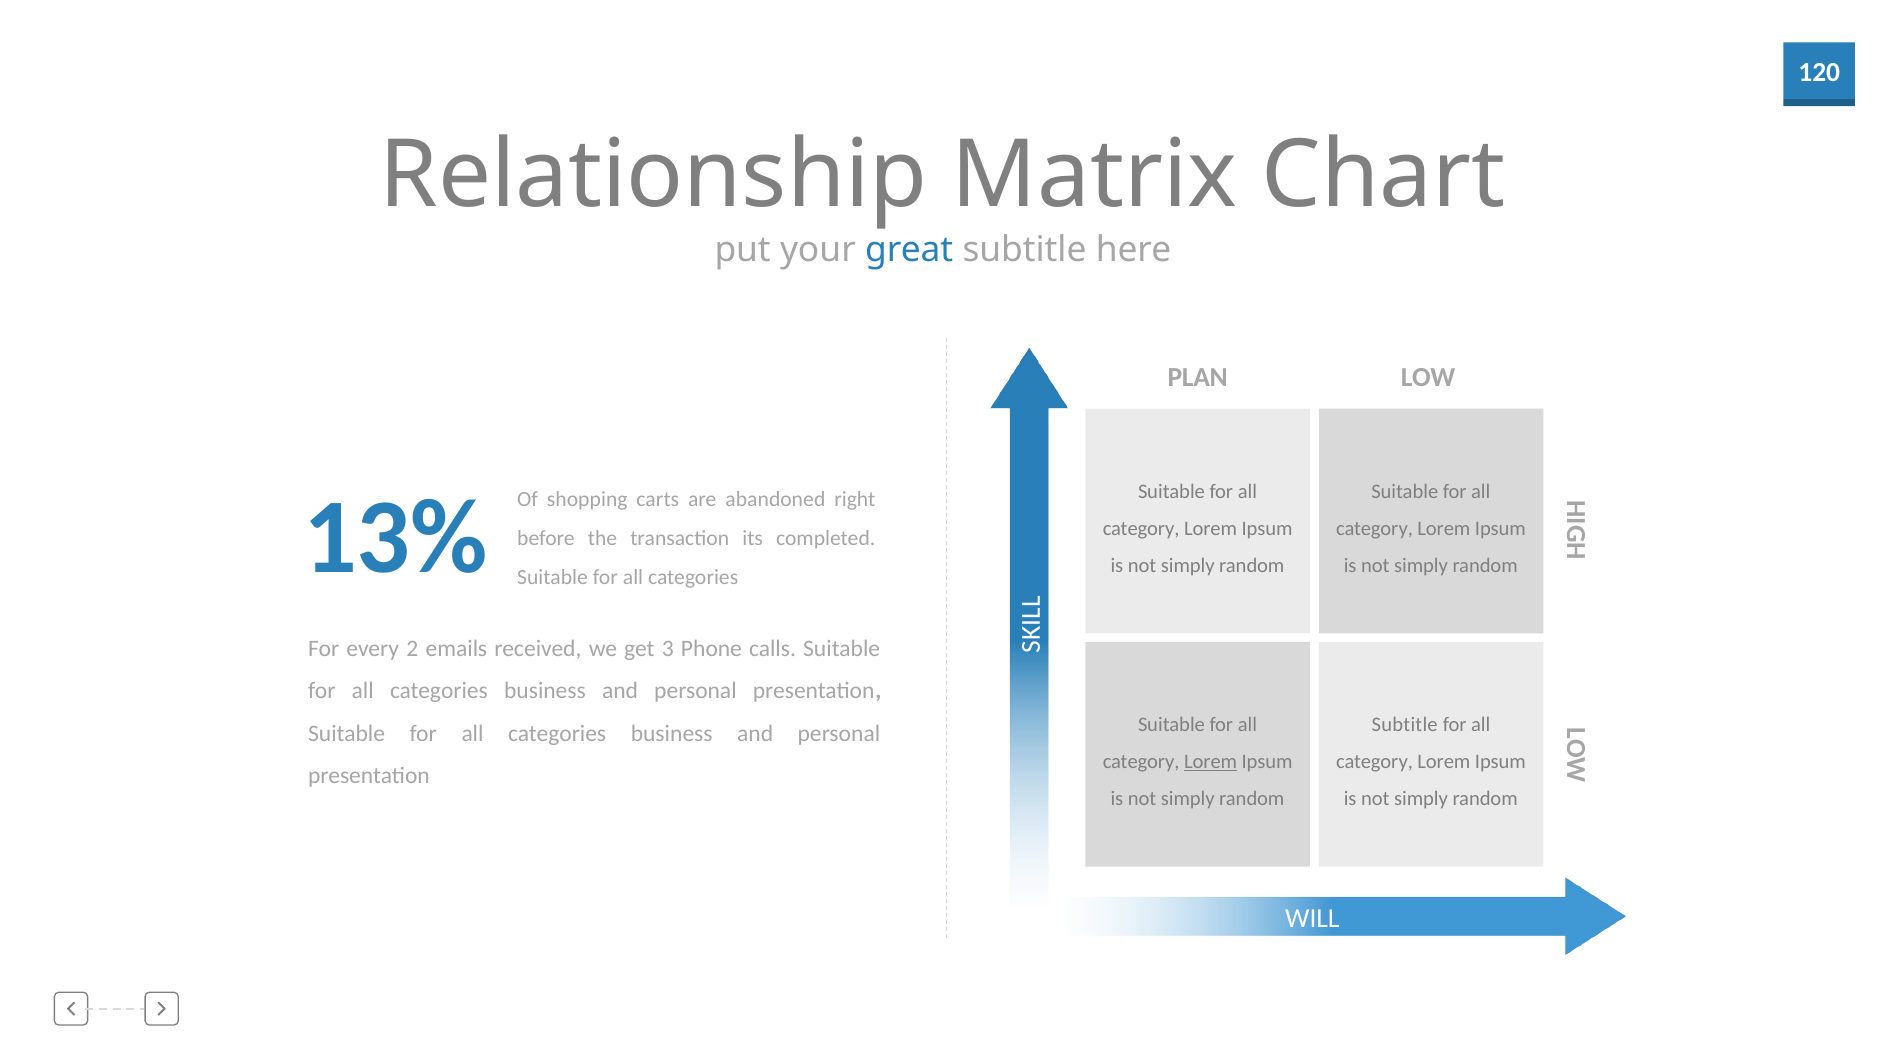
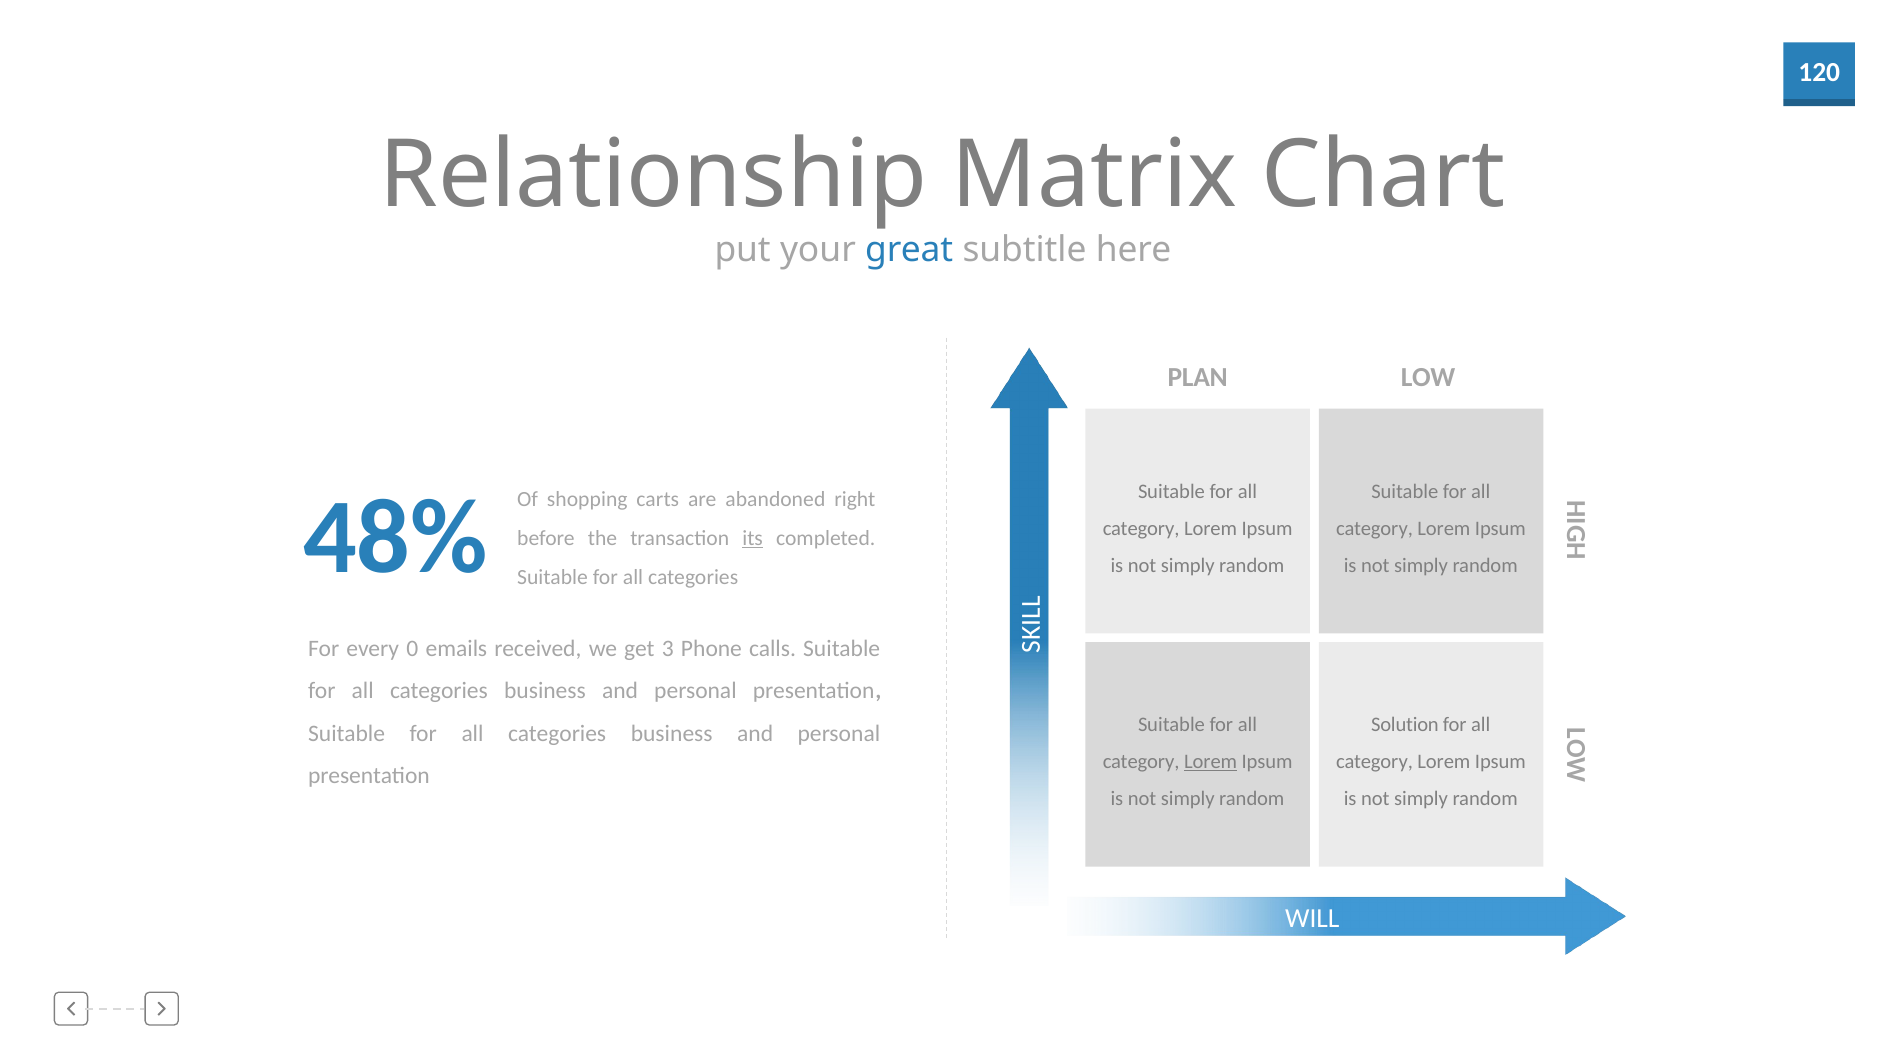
13%: 13% -> 48%
its underline: none -> present
2: 2 -> 0
Subtitle at (1405, 725): Subtitle -> Solution
